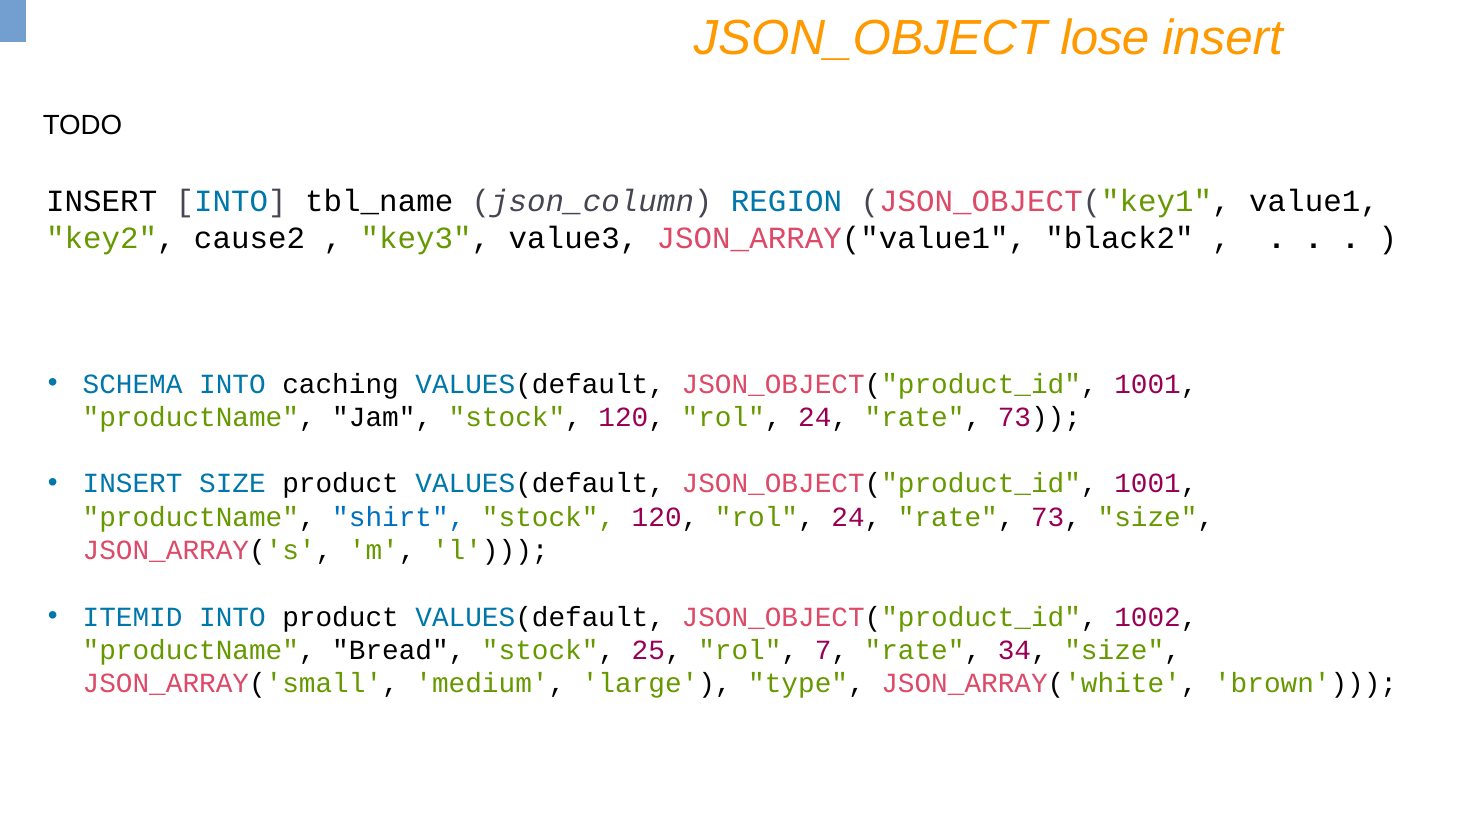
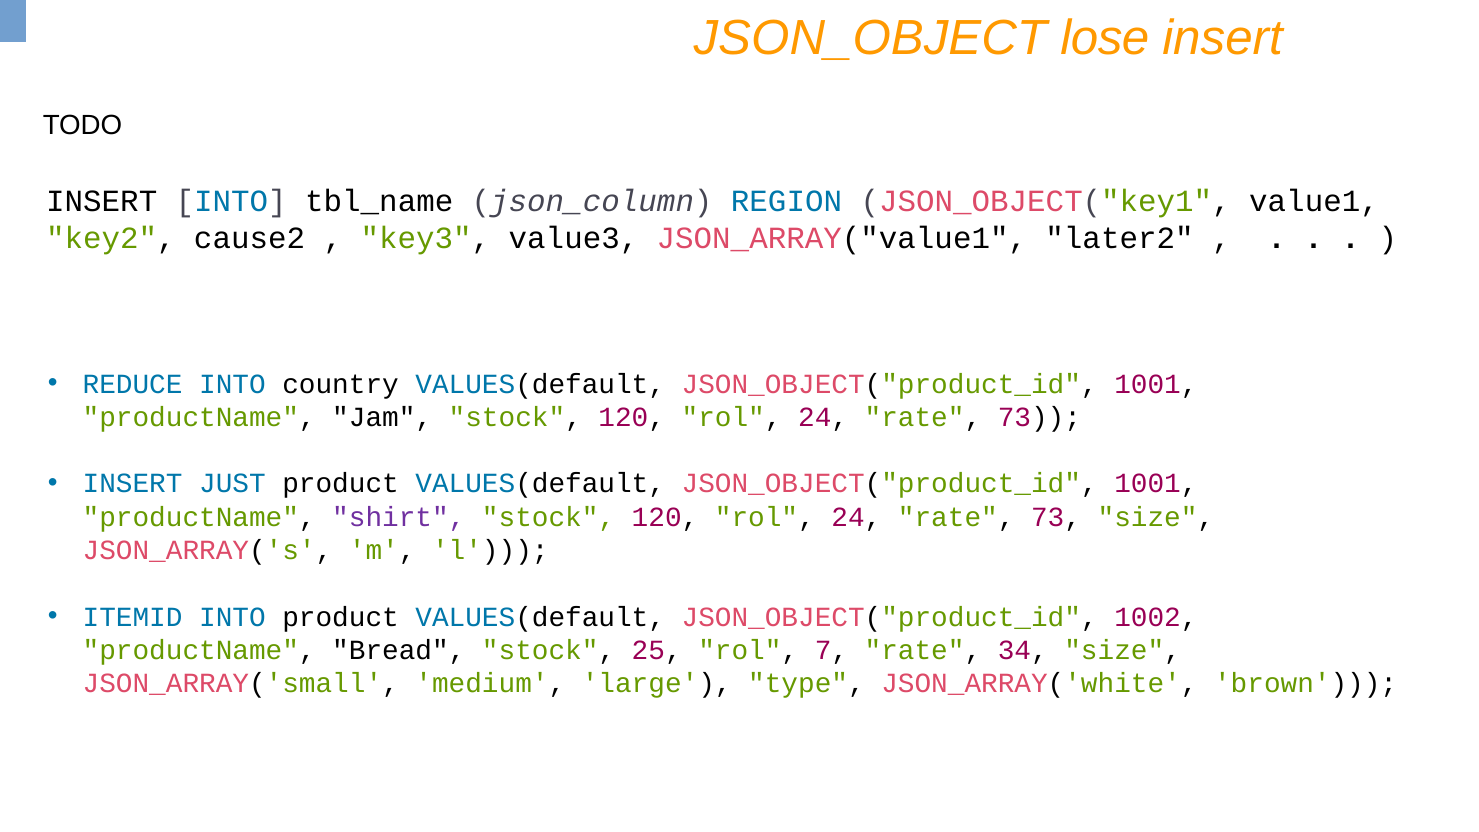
black2: black2 -> later2
SCHEMA: SCHEMA -> REDUCE
caching: caching -> country
INSERT SIZE: SIZE -> JUST
shirt colour: blue -> purple
